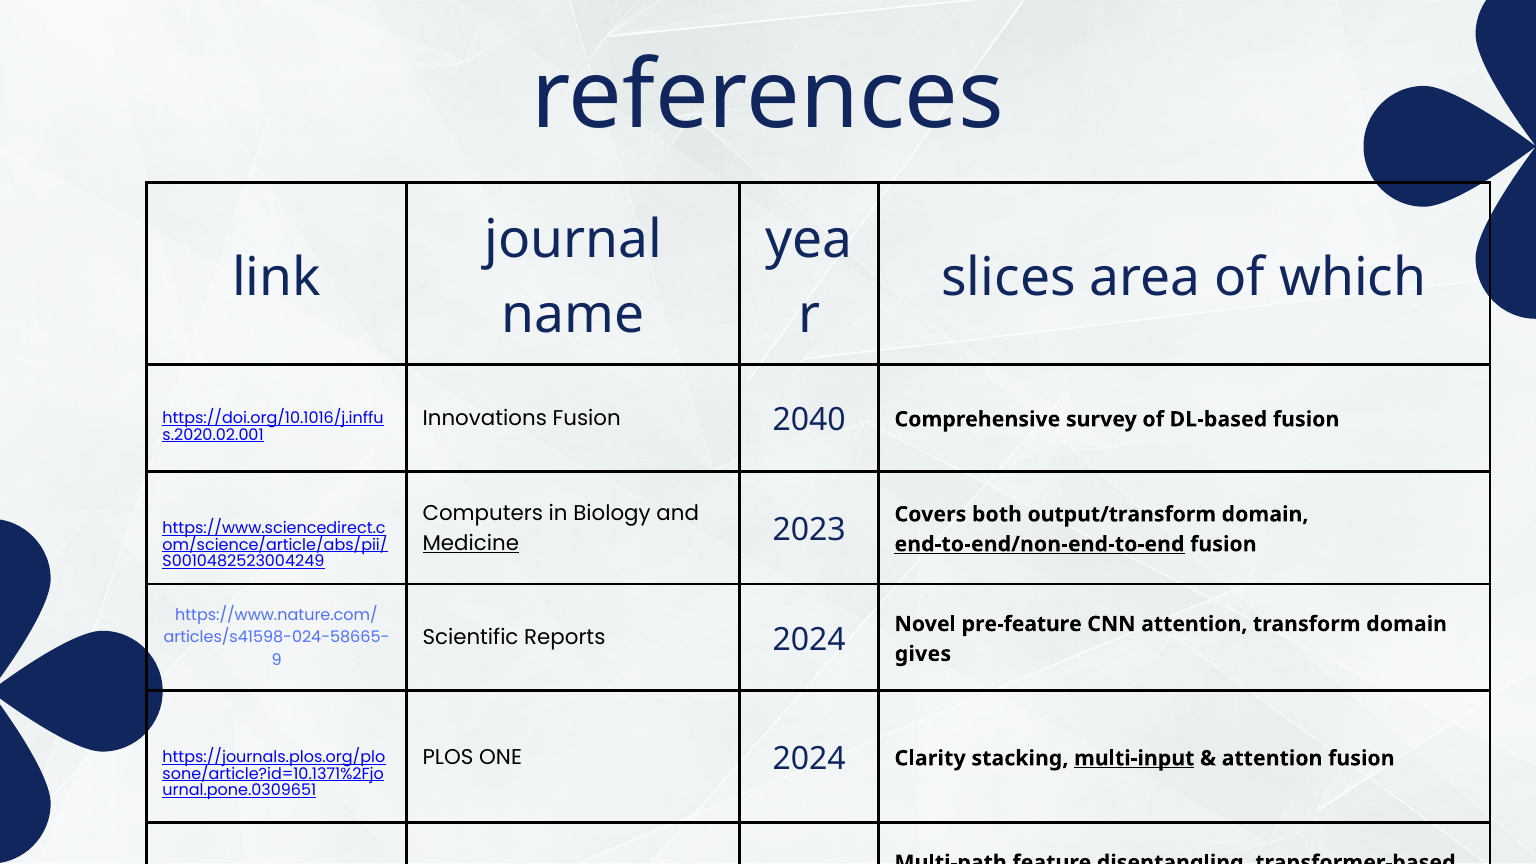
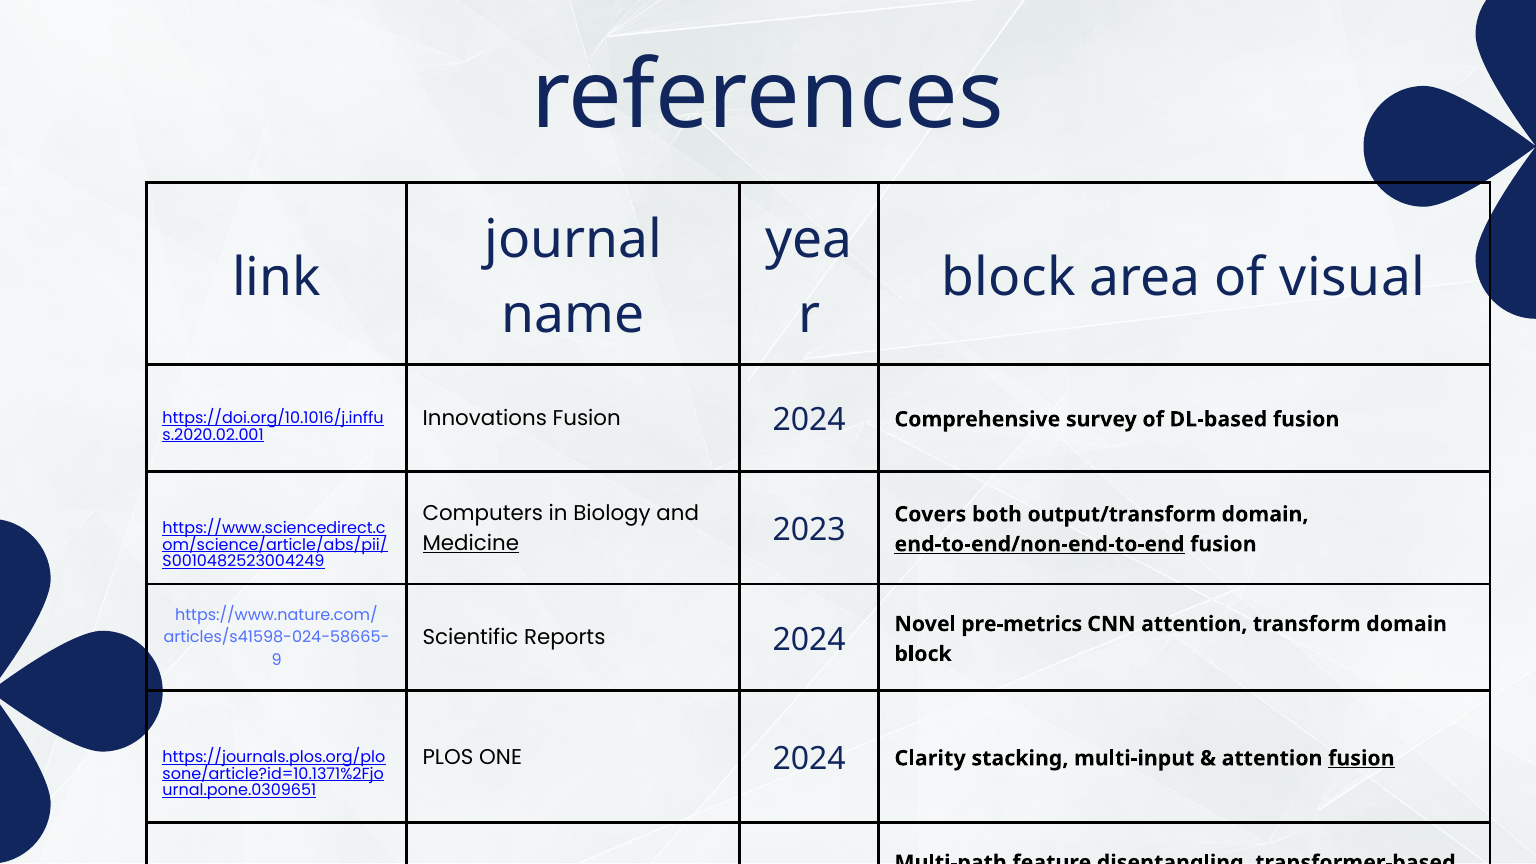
slices at (1009, 278): slices -> block
which: which -> visual
Fusion 2040: 2040 -> 2024
pre-feature: pre-feature -> pre-metrics
gives at (923, 654): gives -> block
multi-input underline: present -> none
fusion at (1361, 758) underline: none -> present
